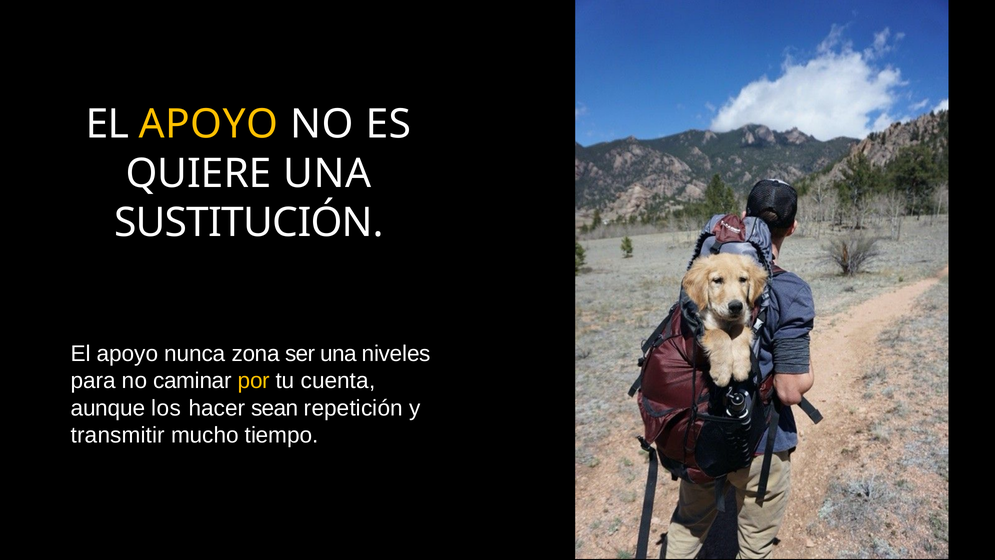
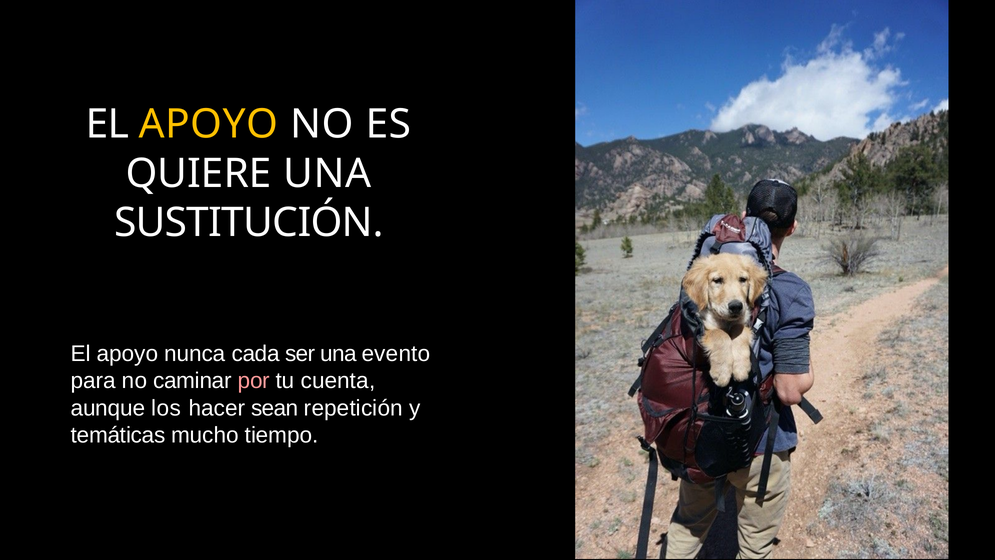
zona: zona -> cada
niveles: niveles -> evento
por colour: yellow -> pink
transmitir: transmitir -> temáticas
